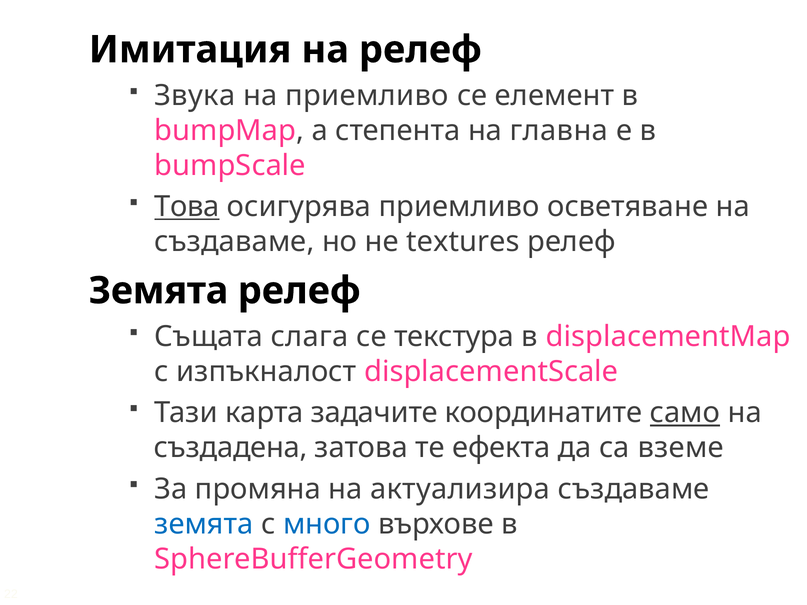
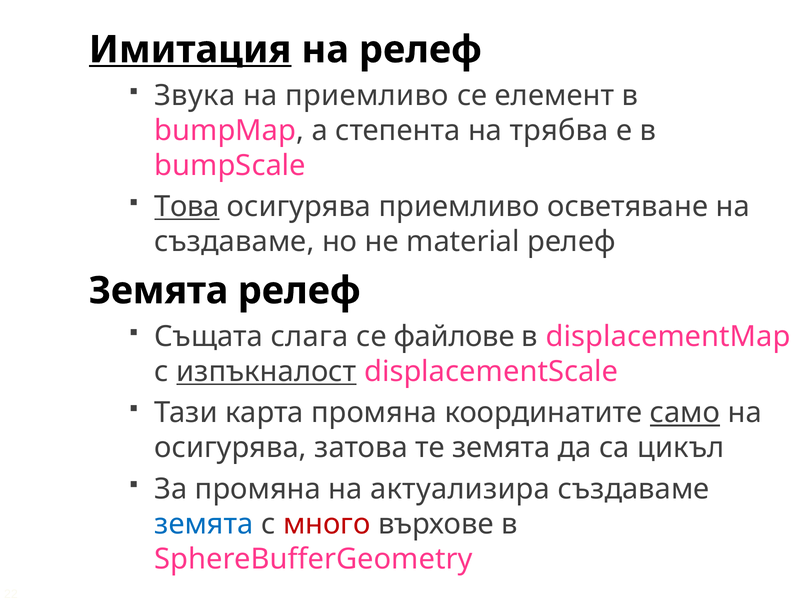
Имитация underline: none -> present
главна: главна -> трябва
textures: textures -> material
текстура: текстура -> файлове
изпъкналост underline: none -> present
карта задачите: задачите -> промяна
създадена at (231, 448): създадена -> осигурява
те ефекта: ефекта -> земята
вземе: вземе -> цикъл
много colour: blue -> red
